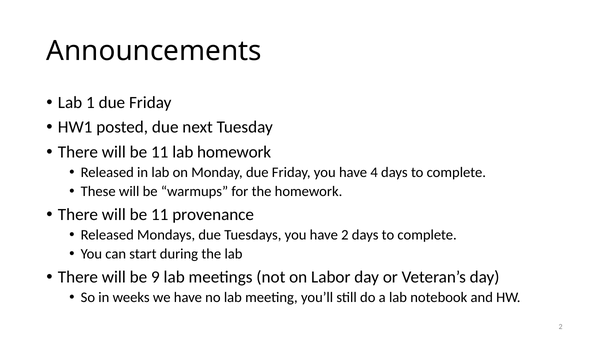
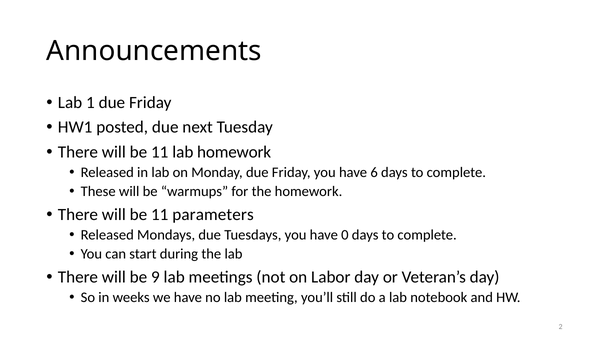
4: 4 -> 6
provenance: provenance -> parameters
have 2: 2 -> 0
